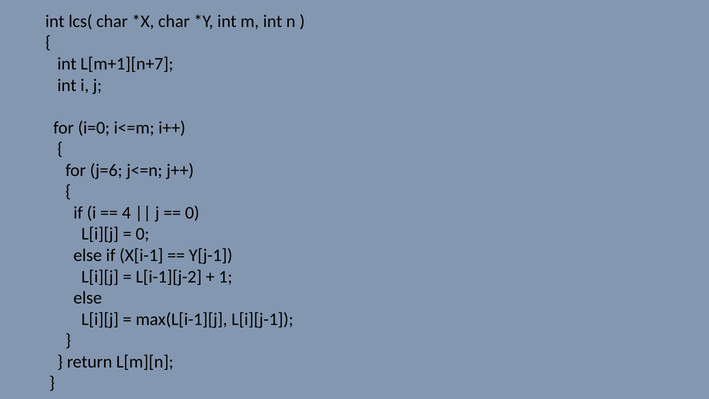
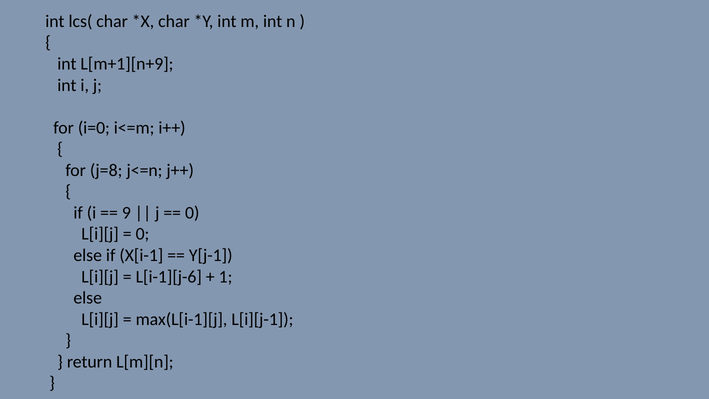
L[m+1][n+7: L[m+1][n+7 -> L[m+1][n+9
j=6: j=6 -> j=8
4: 4 -> 9
L[i-1][j-2: L[i-1][j-2 -> L[i-1][j-6
